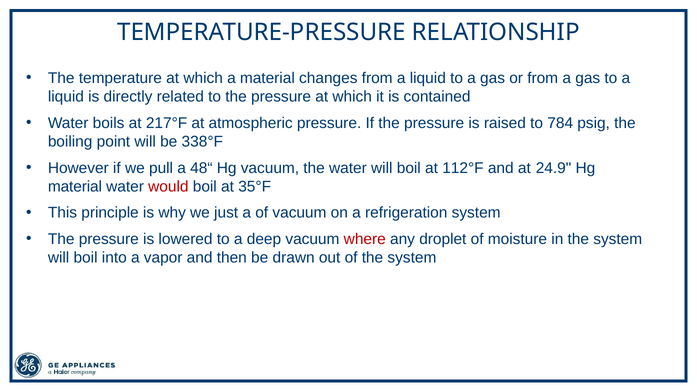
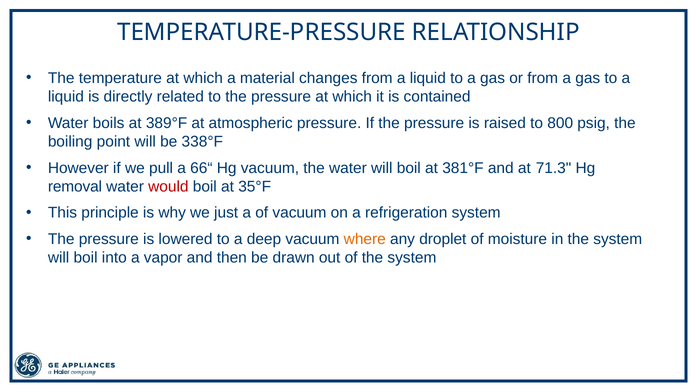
217°F: 217°F -> 389°F
784: 784 -> 800
48“: 48“ -> 66“
112°F: 112°F -> 381°F
24.9: 24.9 -> 71.3
material at (75, 187): material -> removal
where colour: red -> orange
